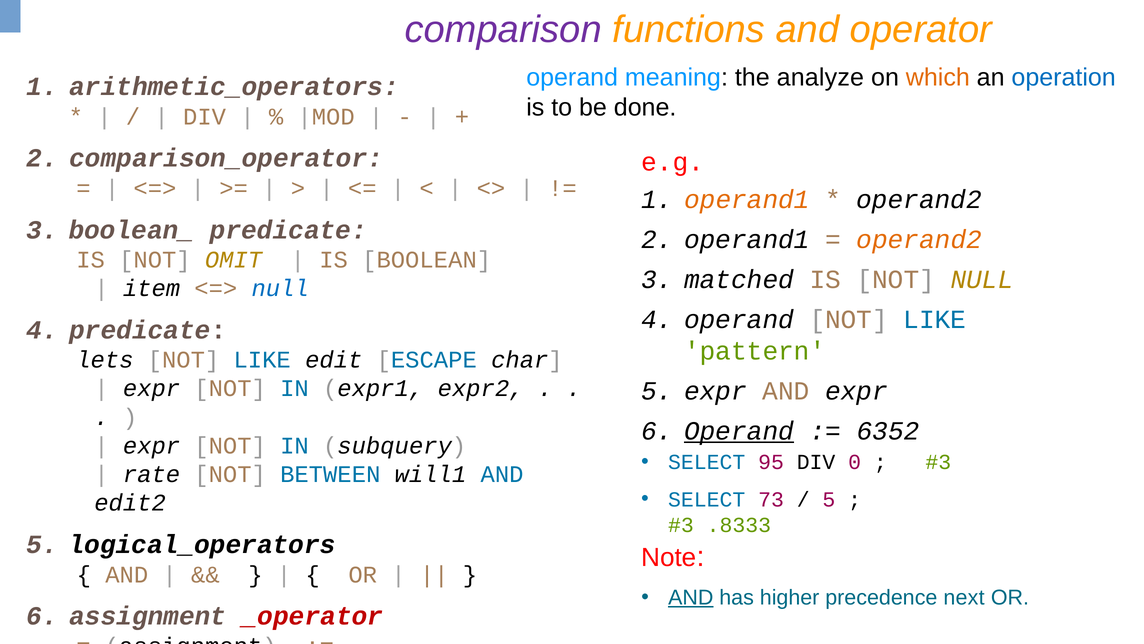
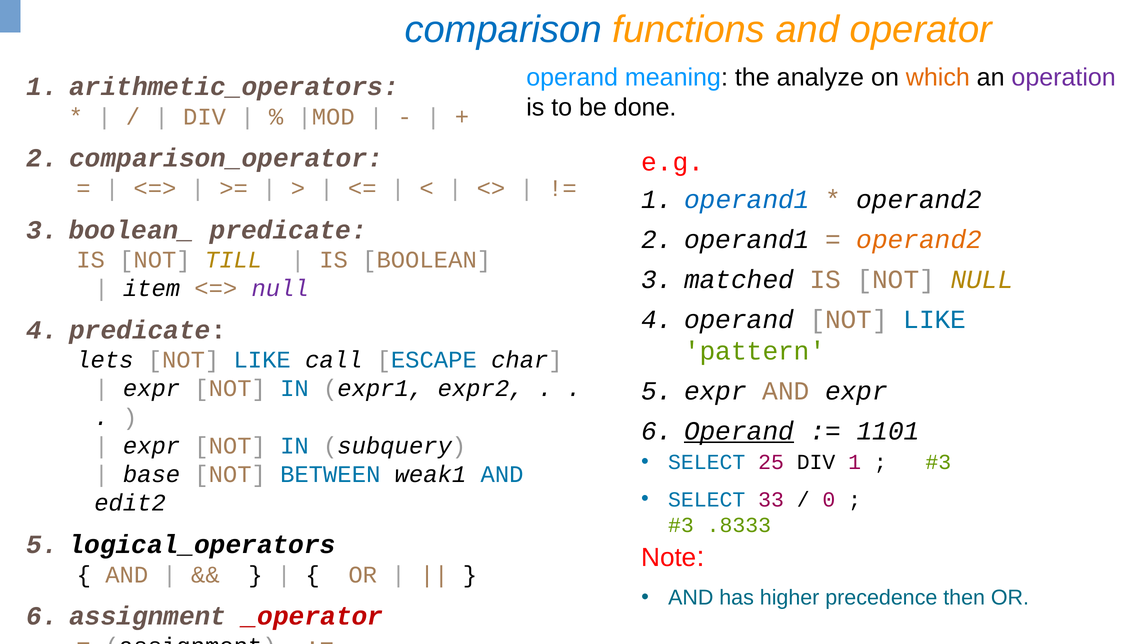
comparison colour: purple -> blue
operation colour: blue -> purple
operand1 at (747, 199) colour: orange -> blue
OMIT: OMIT -> TILL
null at (280, 288) colour: blue -> purple
edit: edit -> call
6352: 6352 -> 1101
95: 95 -> 25
DIV 0: 0 -> 1
rate: rate -> base
will1: will1 -> weak1
73: 73 -> 33
5 at (829, 499): 5 -> 0
AND at (691, 597) underline: present -> none
next: next -> then
